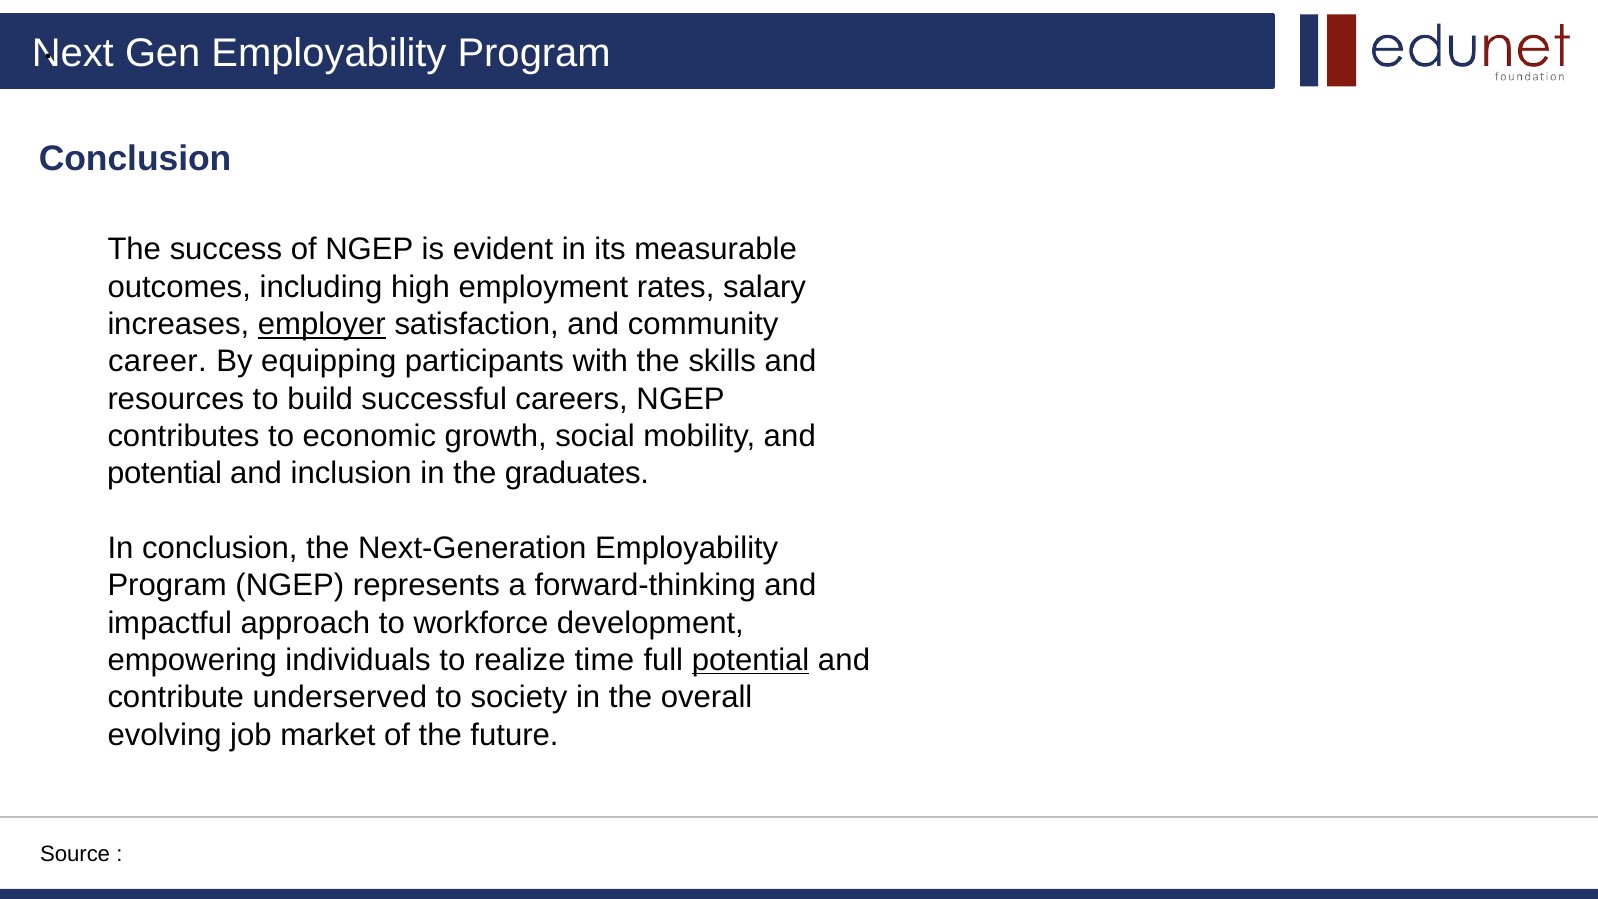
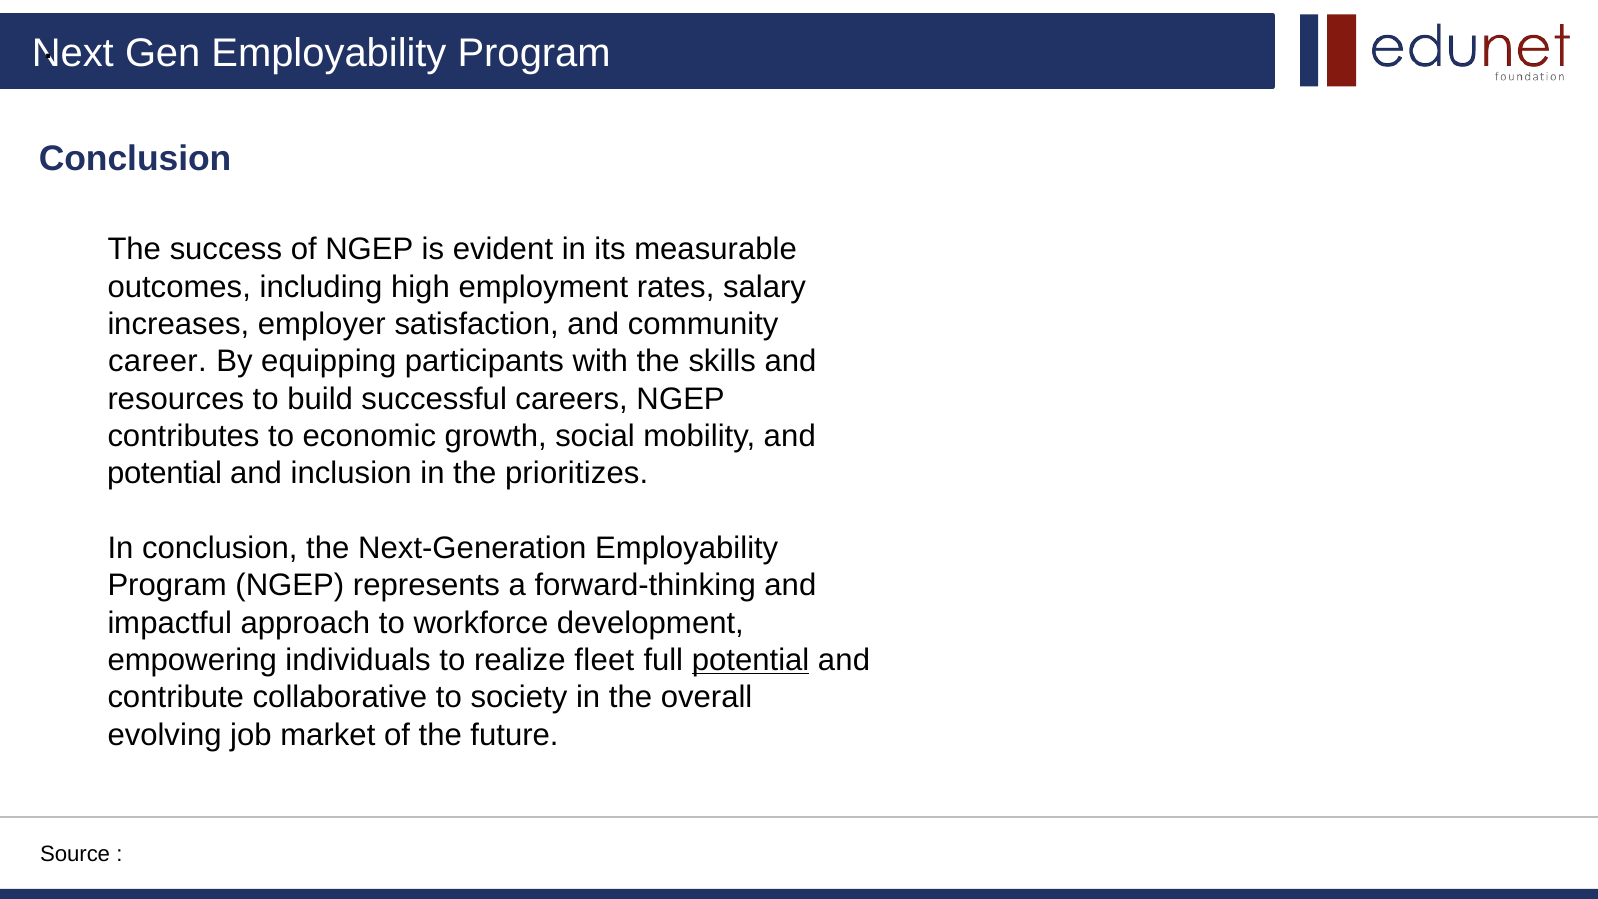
employer underline: present -> none
graduates: graduates -> prioritizes
time: time -> fleet
underserved: underserved -> collaborative
